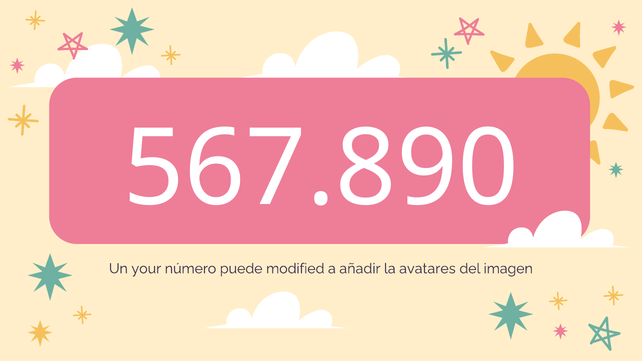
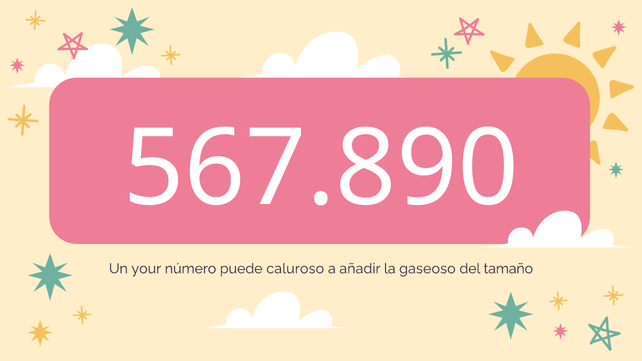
modified: modified -> caluroso
avatares: avatares -> gaseoso
imagen: imagen -> tamaño
